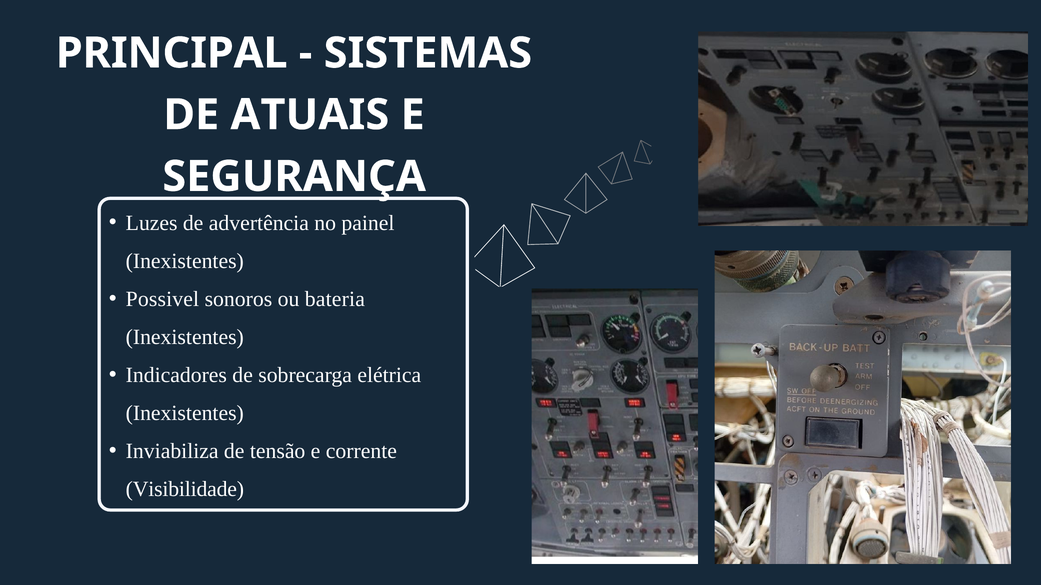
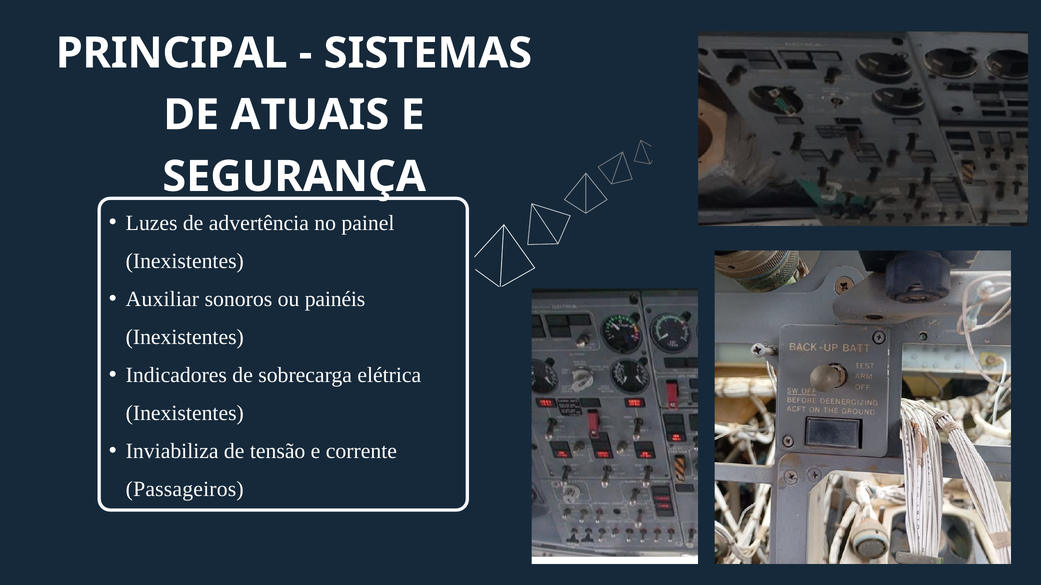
Possivel: Possivel -> Auxiliar
bateria: bateria -> painéis
Visibilidade: Visibilidade -> Passageiros
